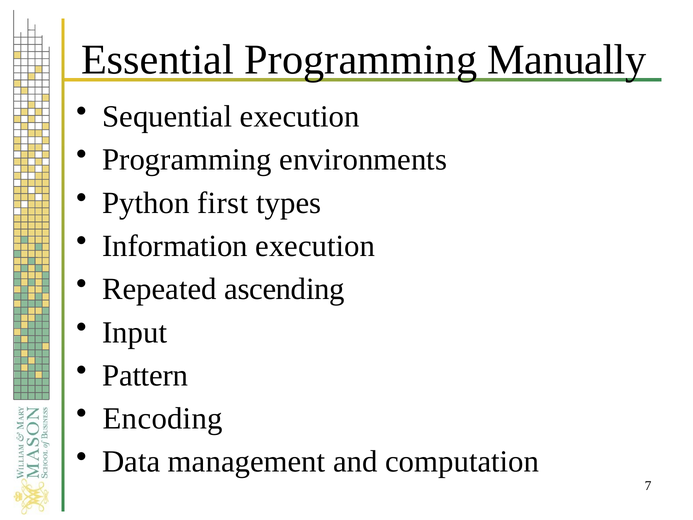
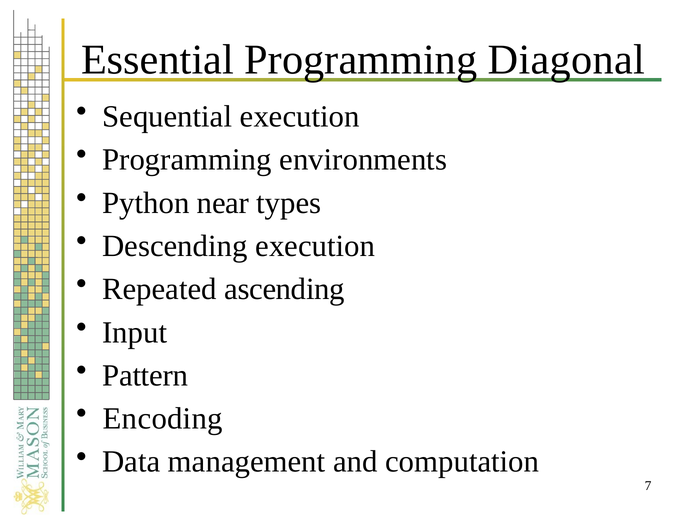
Manually: Manually -> Diagonal
first: first -> near
Information: Information -> Descending
